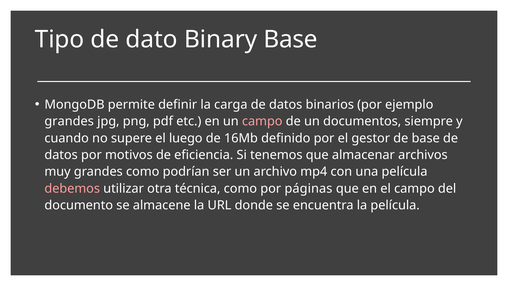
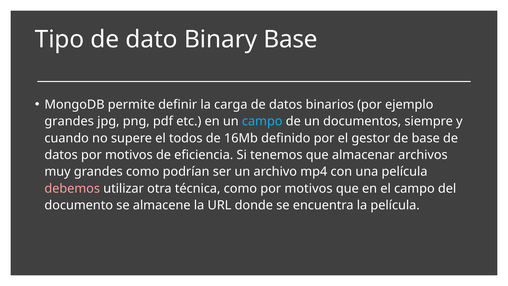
campo at (262, 121) colour: pink -> light blue
luego: luego -> todos
como por páginas: páginas -> motivos
